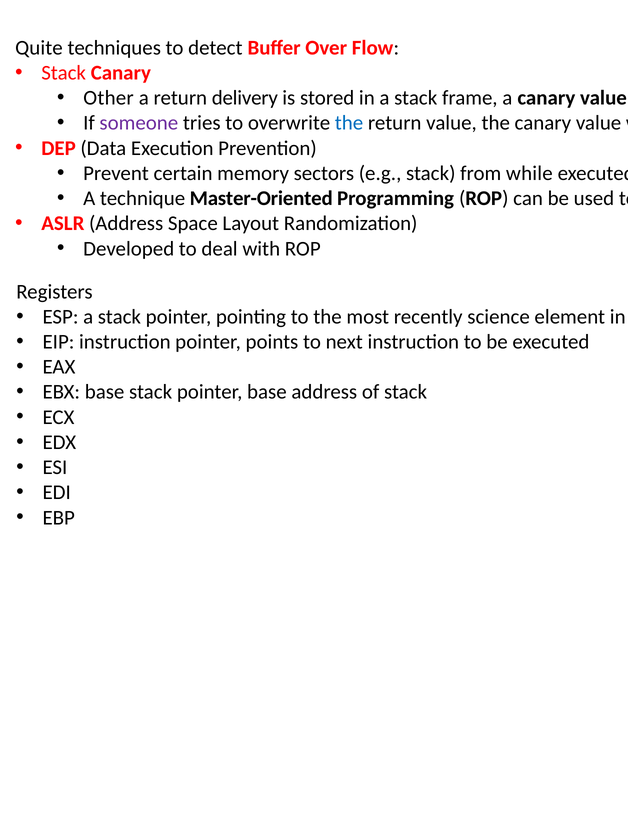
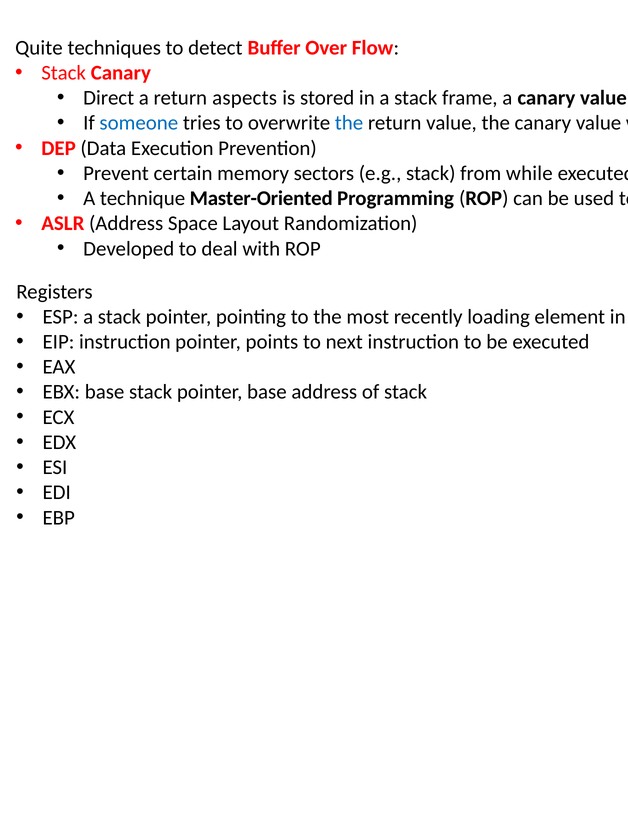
Other: Other -> Direct
delivery: delivery -> aspects
someone colour: purple -> blue
science: science -> loading
